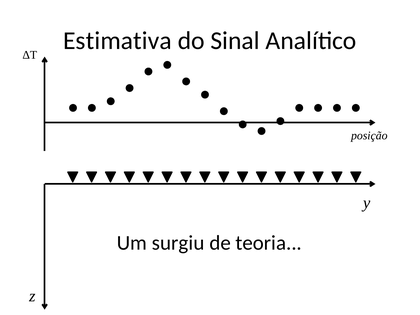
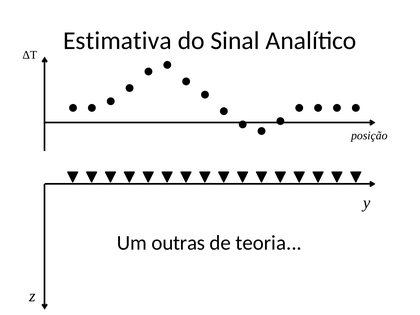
surgiu: surgiu -> outras
